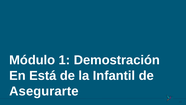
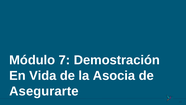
1: 1 -> 7
Está: Está -> Vida
Infantil: Infantil -> Asocia
